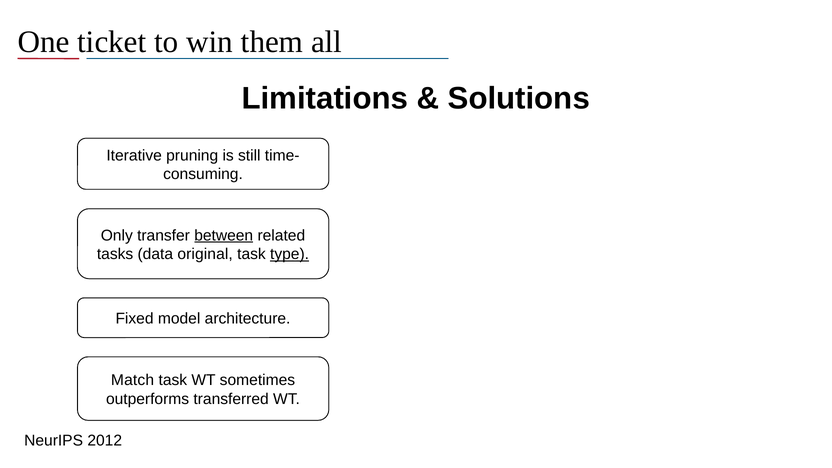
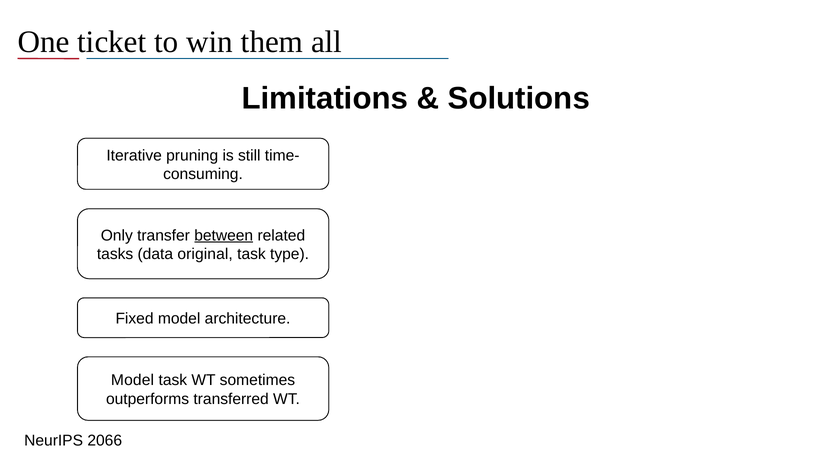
type underline: present -> none
Match at (133, 380): Match -> Model
2012: 2012 -> 2066
